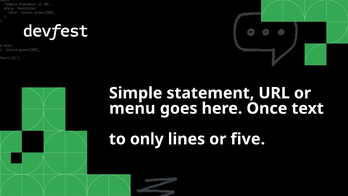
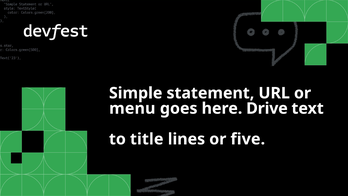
Once: Once -> Drive
only: only -> title
